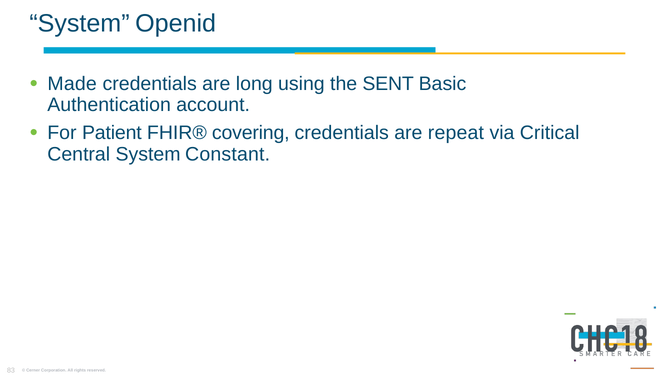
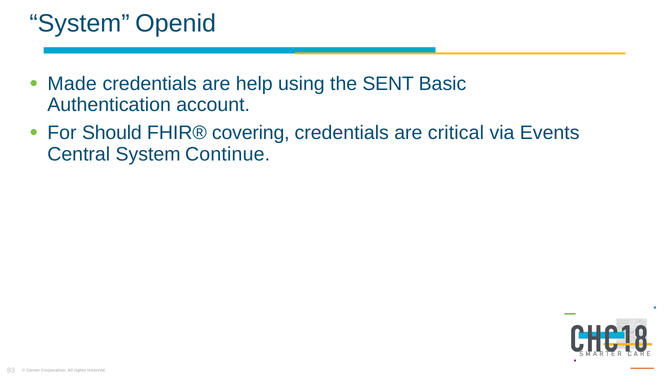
long: long -> help
Patient: Patient -> Should
repeat: repeat -> critical
Critical: Critical -> Events
Constant: Constant -> Continue
